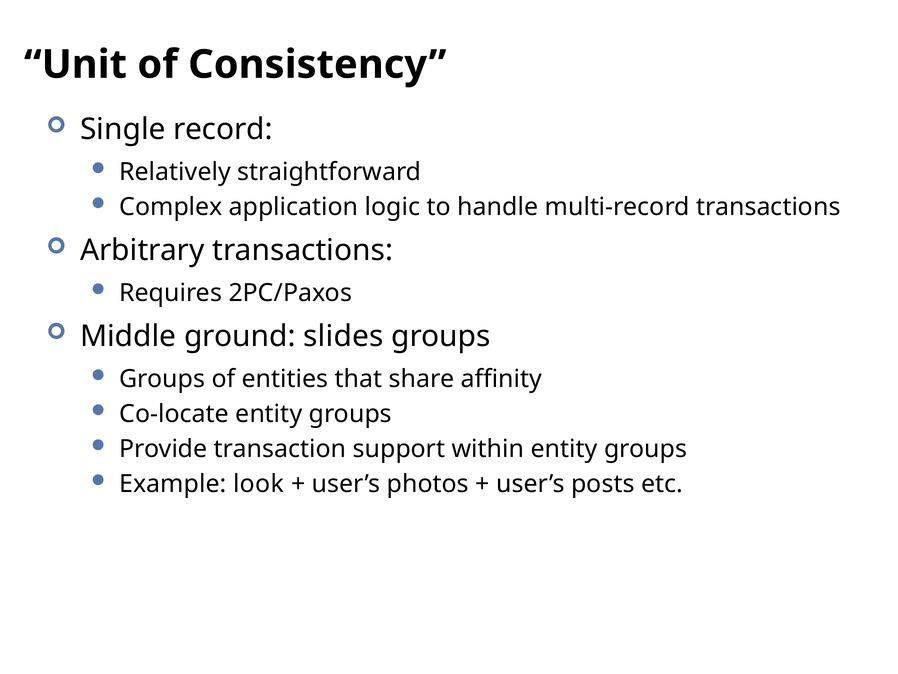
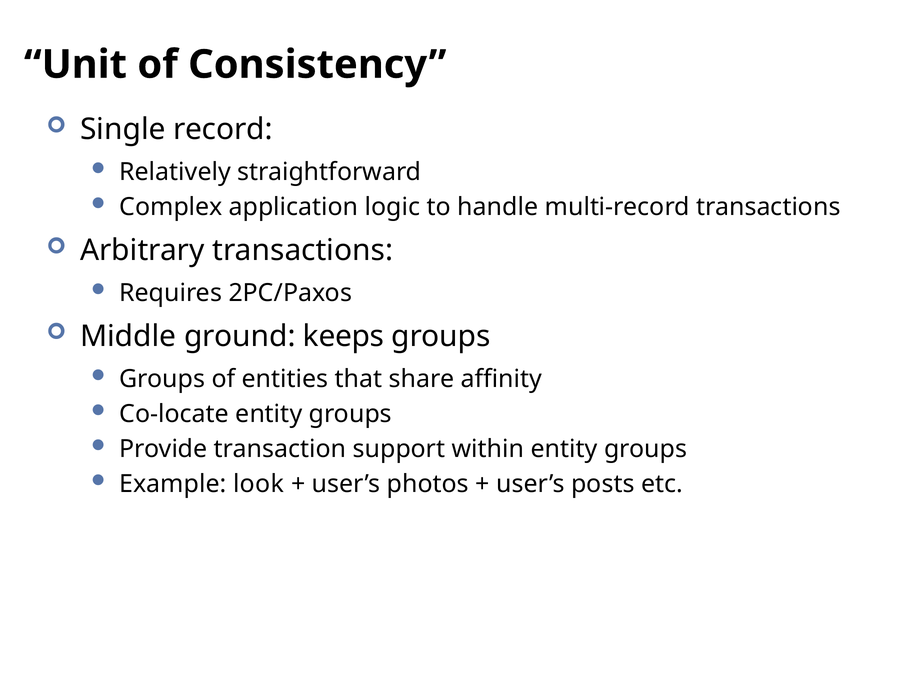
slides: slides -> keeps
